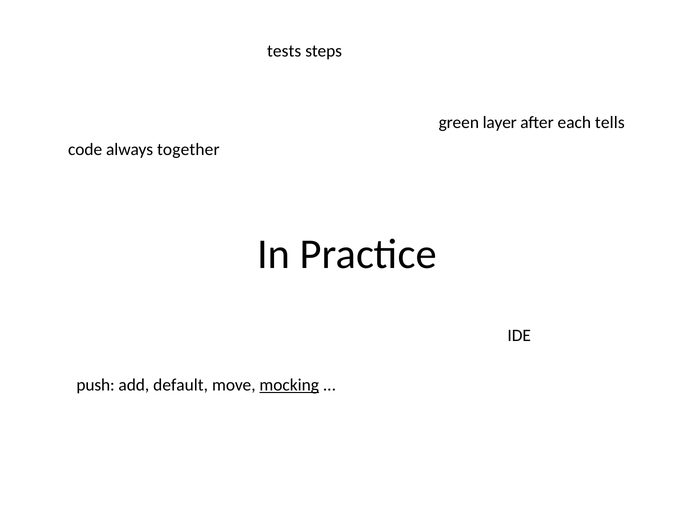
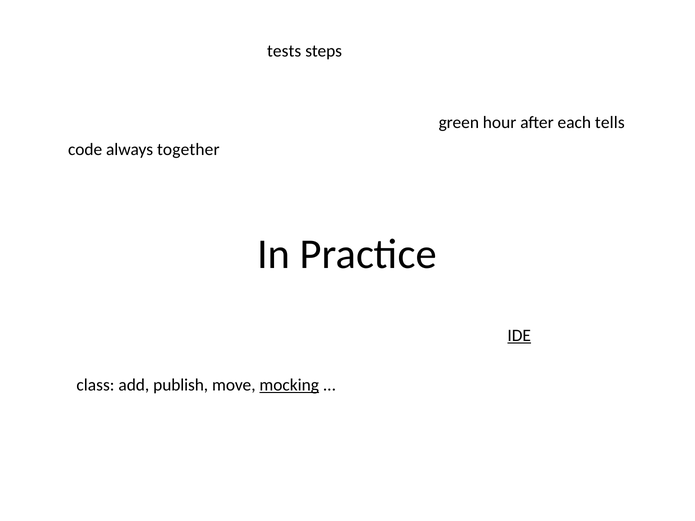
layer: layer -> hour
IDE underline: none -> present
push: push -> class
default: default -> publish
